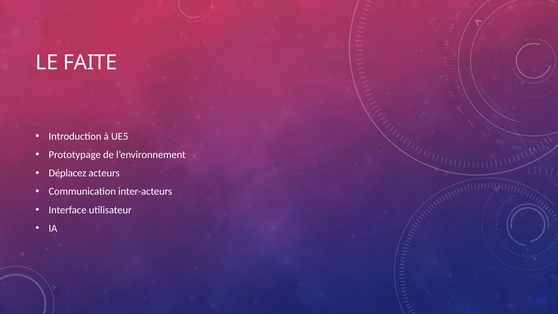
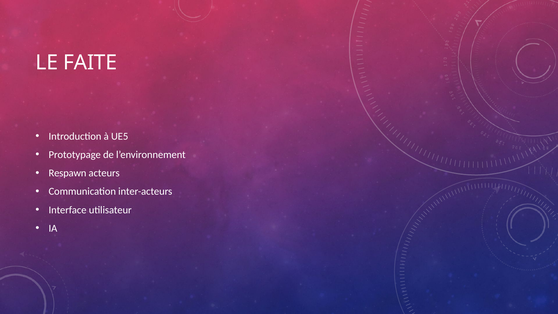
Déplacez: Déplacez -> Respawn
